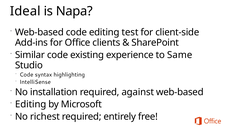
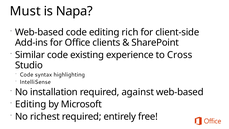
Ideal: Ideal -> Must
test: test -> rich
Same: Same -> Cross
